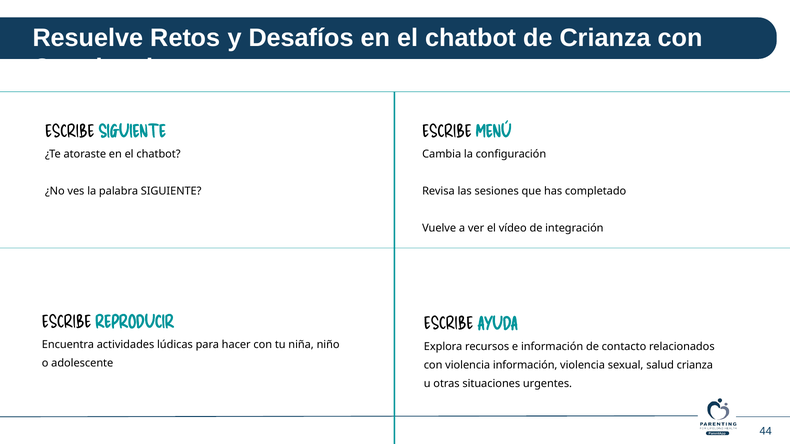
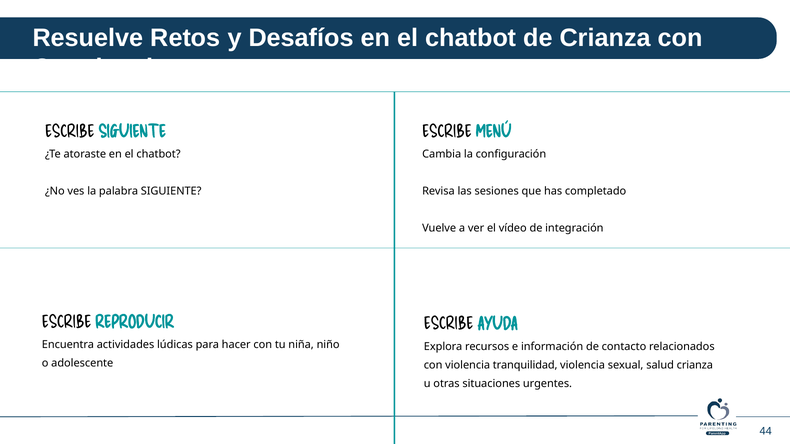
violencia información: información -> tranquilidad
